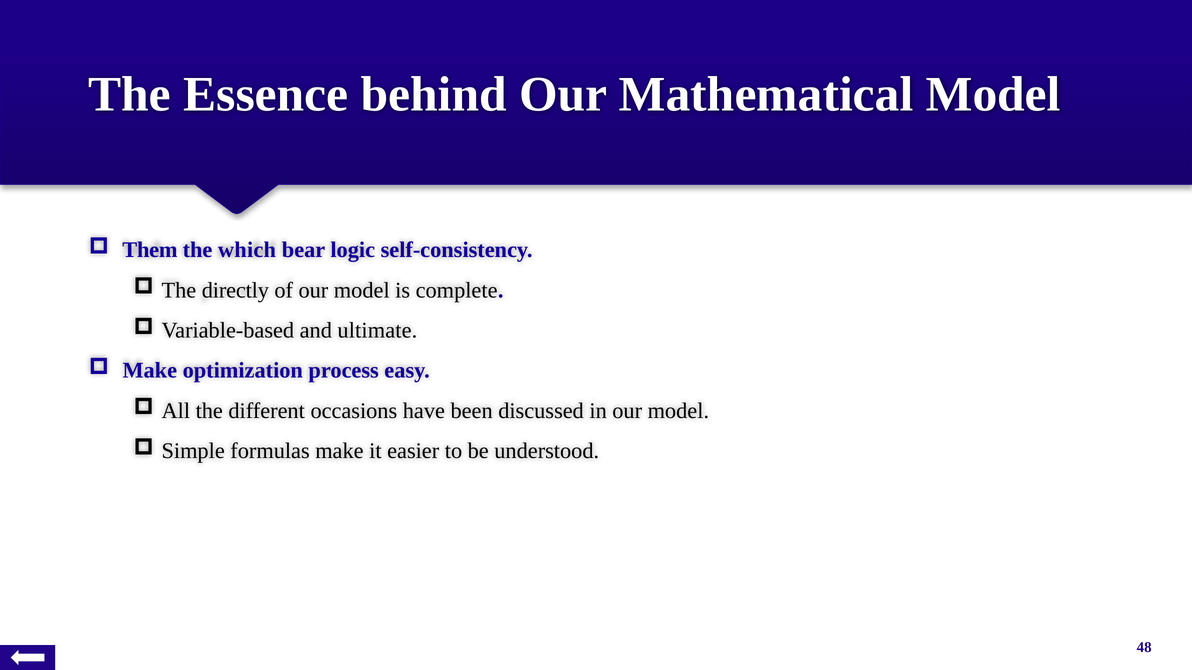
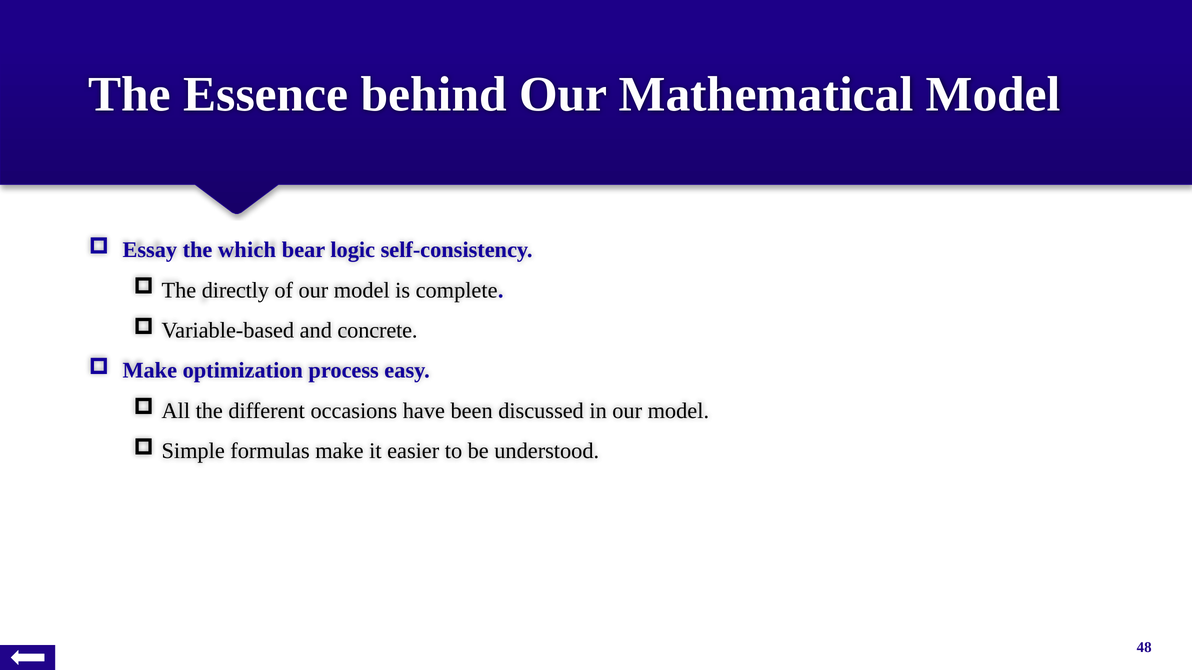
Them: Them -> Essay
ultimate: ultimate -> concrete
